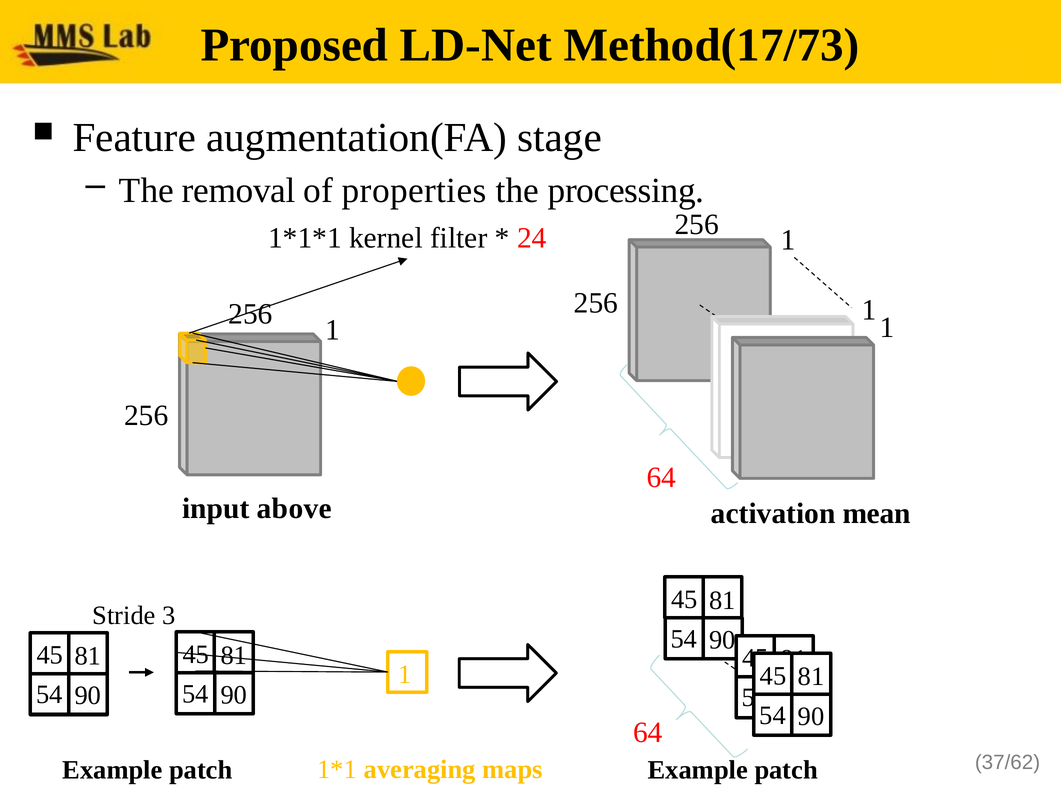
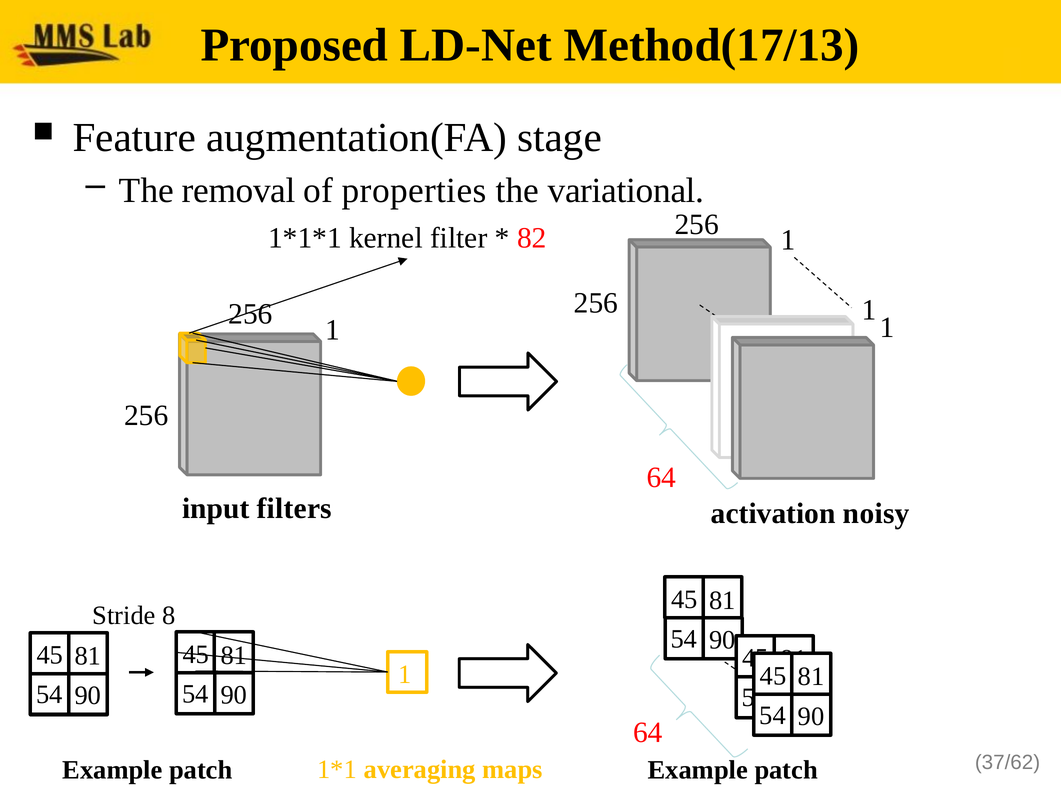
Method(17/73: Method(17/73 -> Method(17/13
processing: processing -> variational
24: 24 -> 82
above: above -> filters
mean: mean -> noisy
3: 3 -> 8
